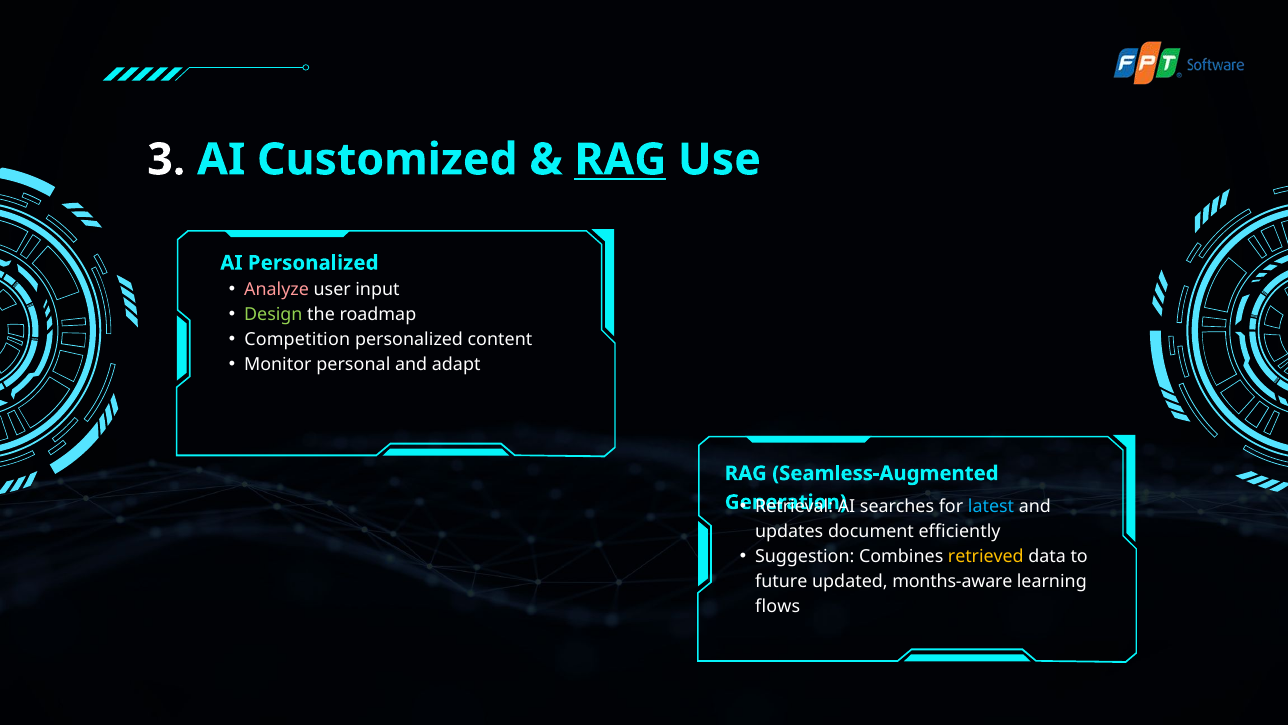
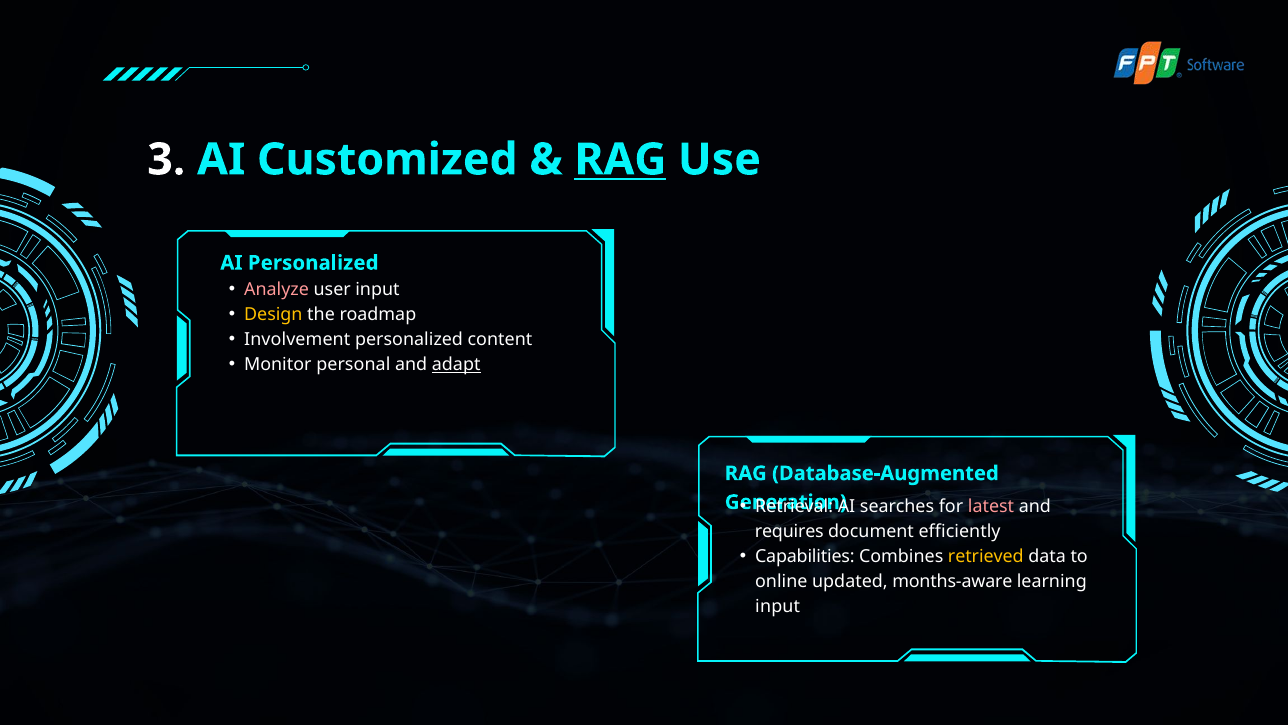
Design colour: light green -> yellow
Competition: Competition -> Involvement
adapt underline: none -> present
Seamless-Augmented: Seamless-Augmented -> Database-Augmented
latest colour: light blue -> pink
updates: updates -> requires
Suggestion: Suggestion -> Capabilities
future: future -> online
flows at (778, 607): flows -> input
